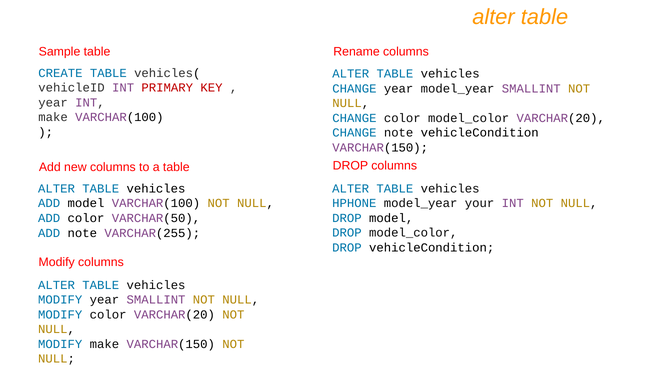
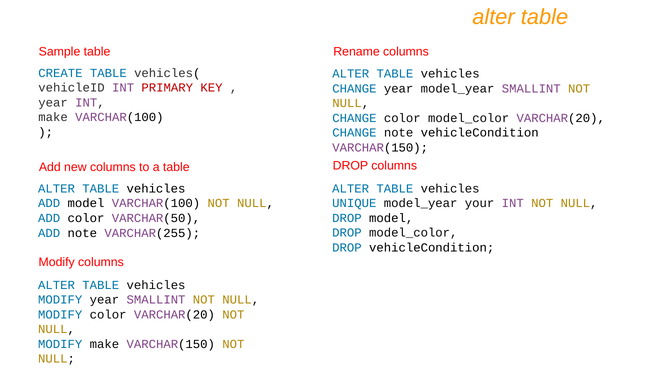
HPHONE: HPHONE -> UNIQUE
